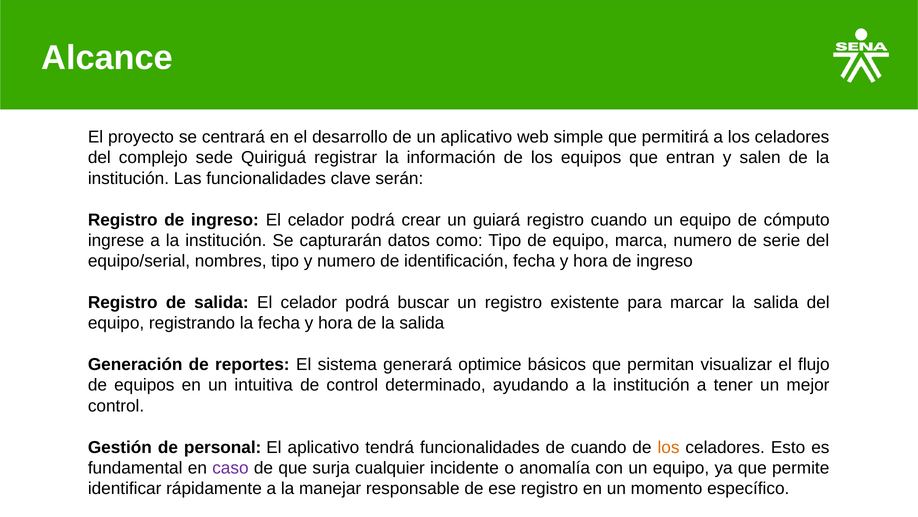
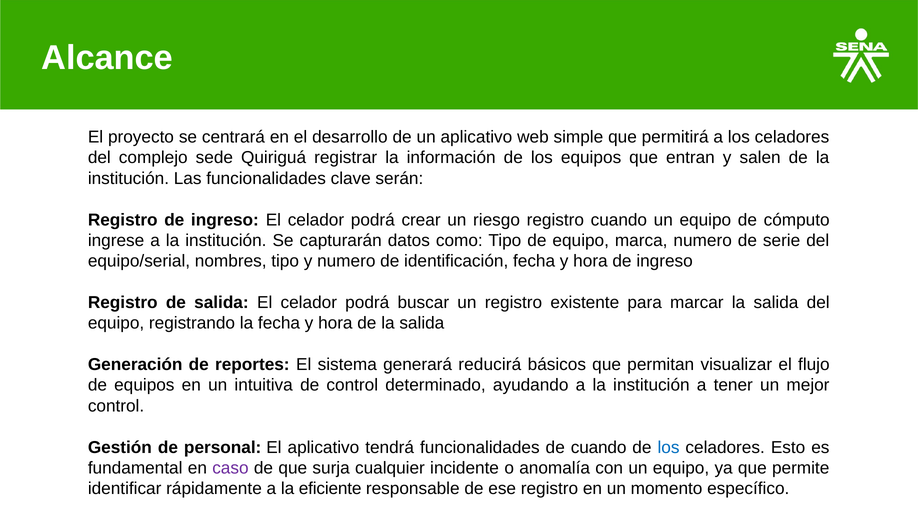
guiará: guiará -> riesgo
optimice: optimice -> reducirá
los at (669, 447) colour: orange -> blue
manejar: manejar -> eficiente
